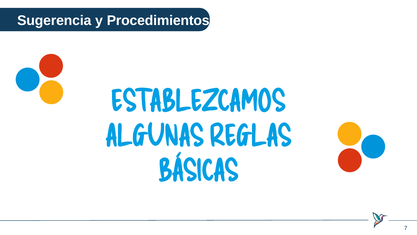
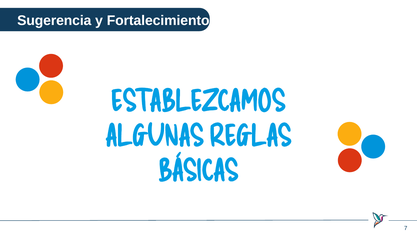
Procedimientos: Procedimientos -> Fortalecimiento
